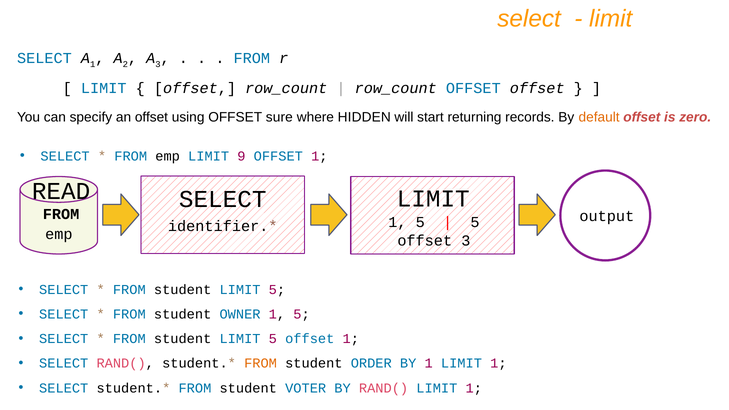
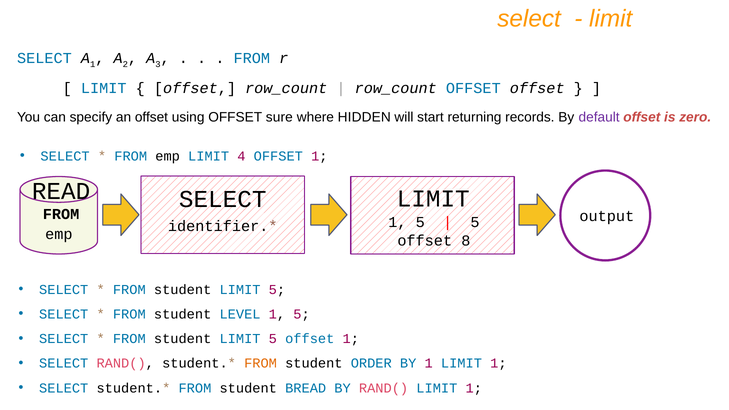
default colour: orange -> purple
9: 9 -> 4
offset 3: 3 -> 8
OWNER: OWNER -> LEVEL
VOTER: VOTER -> BREAD
